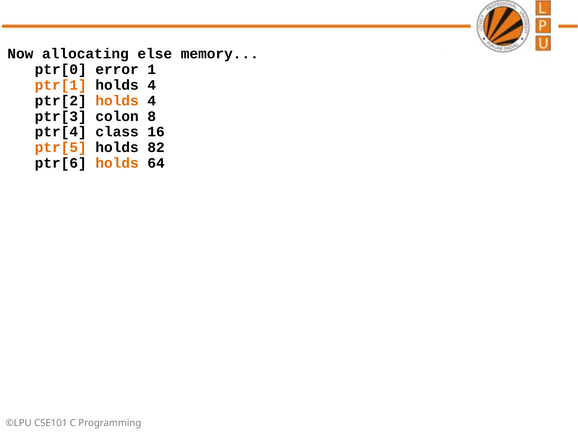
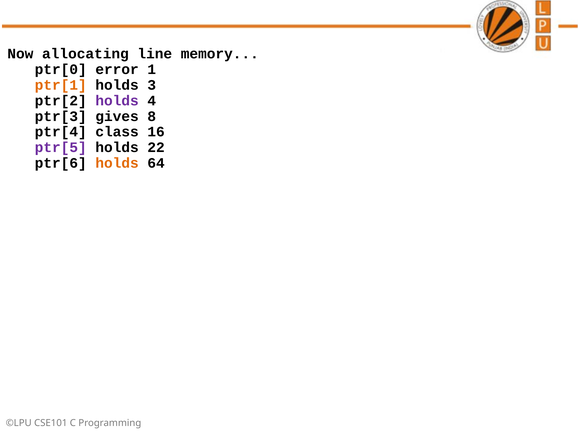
else: else -> line
4 at (152, 85): 4 -> 3
holds at (117, 101) colour: orange -> purple
colon: colon -> gives
ptr[5 colour: orange -> purple
82: 82 -> 22
